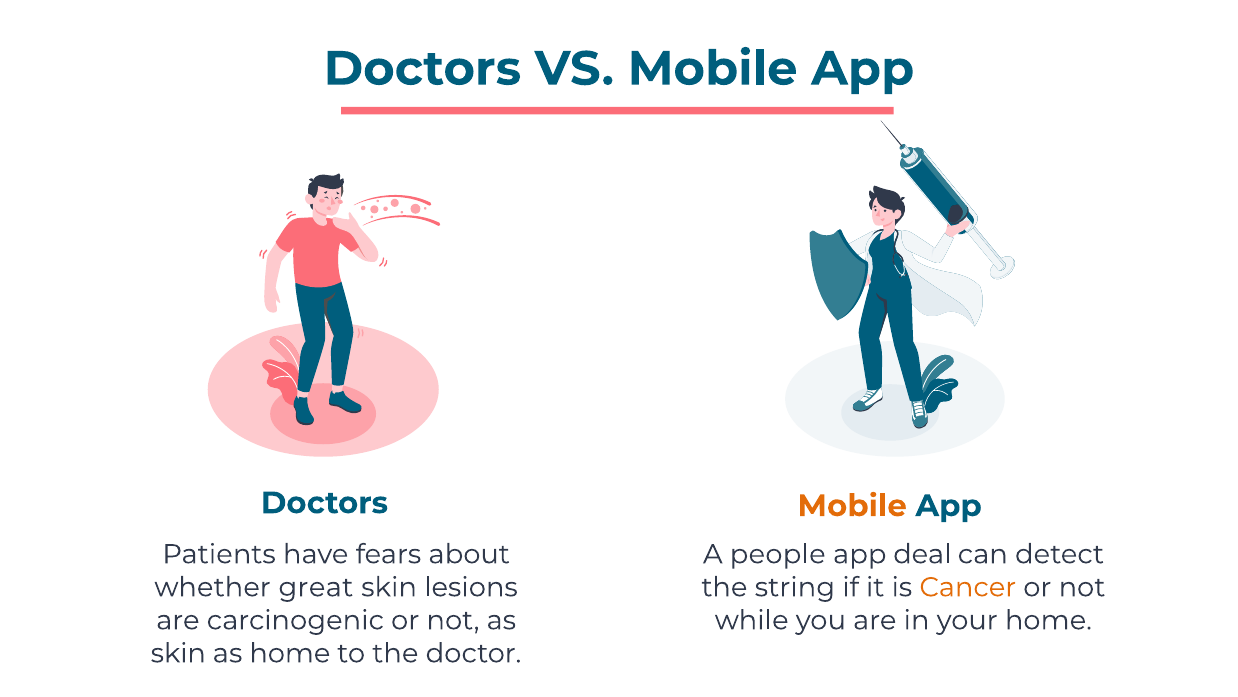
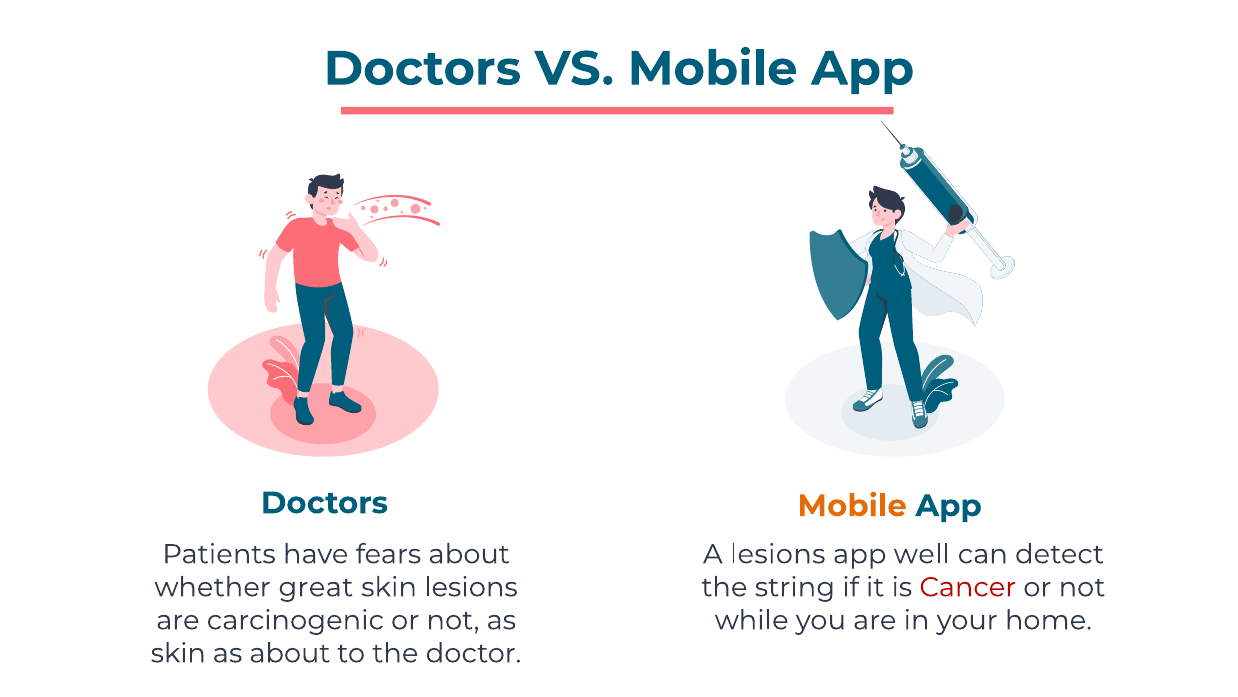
A people: people -> lesions
deal: deal -> well
Cancer colour: orange -> red
as home: home -> about
